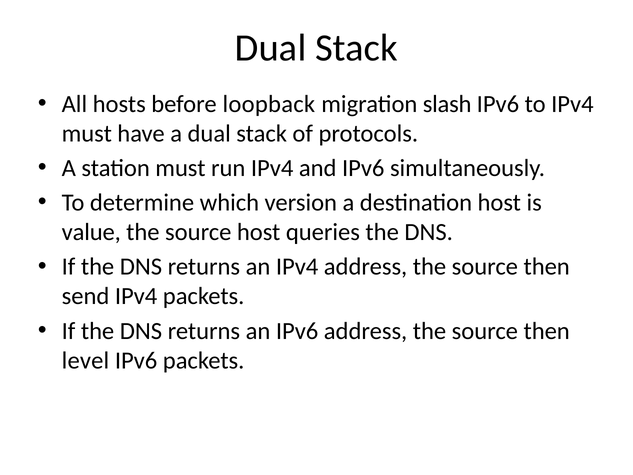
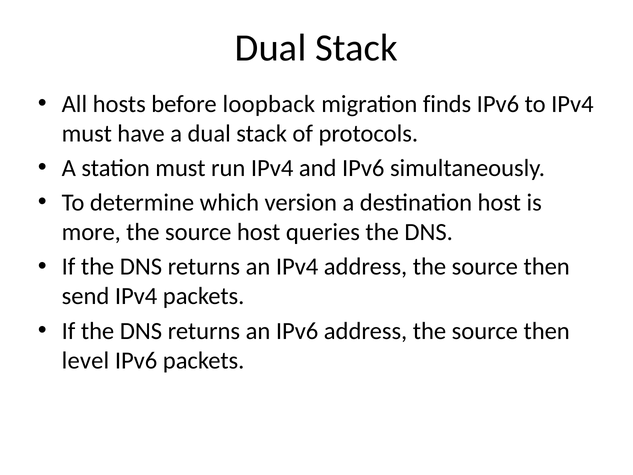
slash: slash -> finds
value: value -> more
